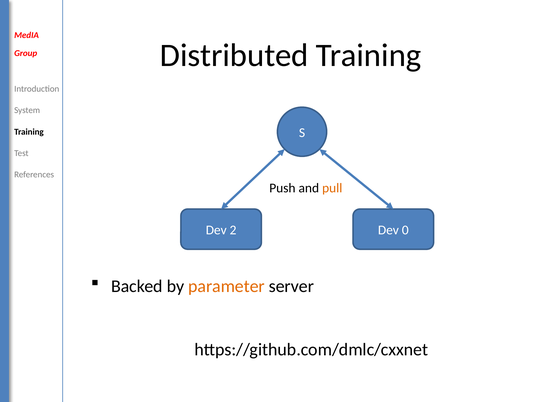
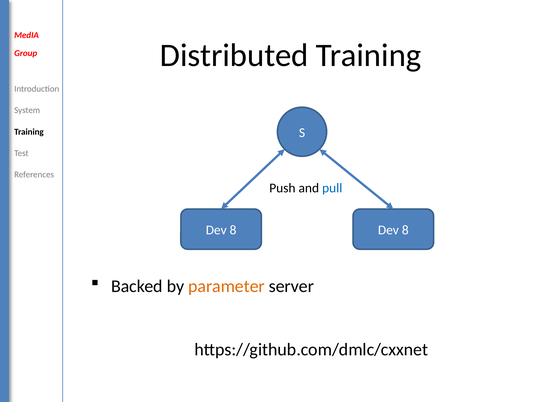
pull colour: orange -> blue
2 at (233, 231): 2 -> 8
0 at (405, 231): 0 -> 8
